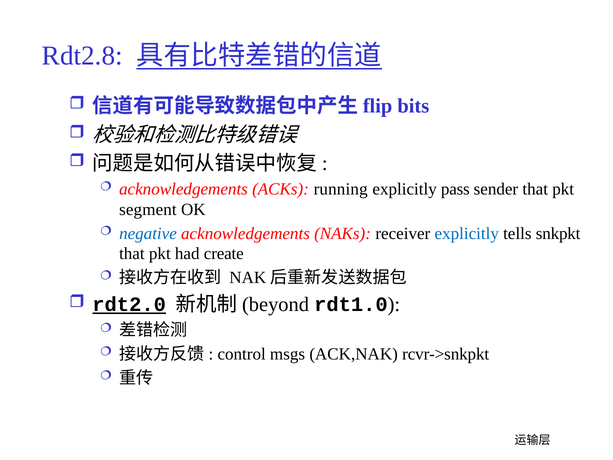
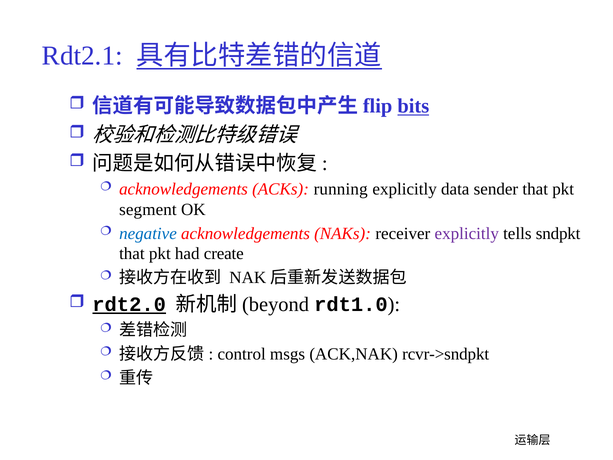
Rdt2.8: Rdt2.8 -> Rdt2.1
bits underline: none -> present
pass: pass -> data
explicitly at (467, 233) colour: blue -> purple
snkpkt: snkpkt -> sndpkt
rcvr->snkpkt: rcvr->snkpkt -> rcvr->sndpkt
